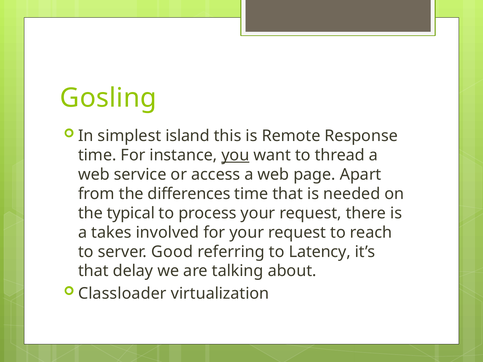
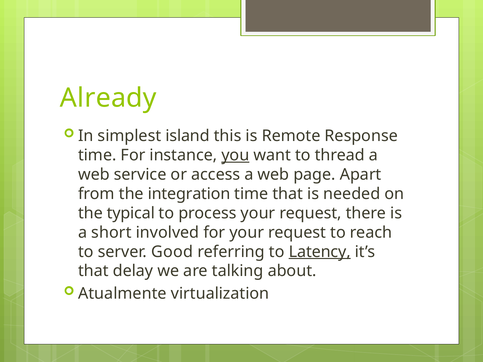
Gosling: Gosling -> Already
differences: differences -> integration
takes: takes -> short
Latency underline: none -> present
Classloader: Classloader -> Atualmente
